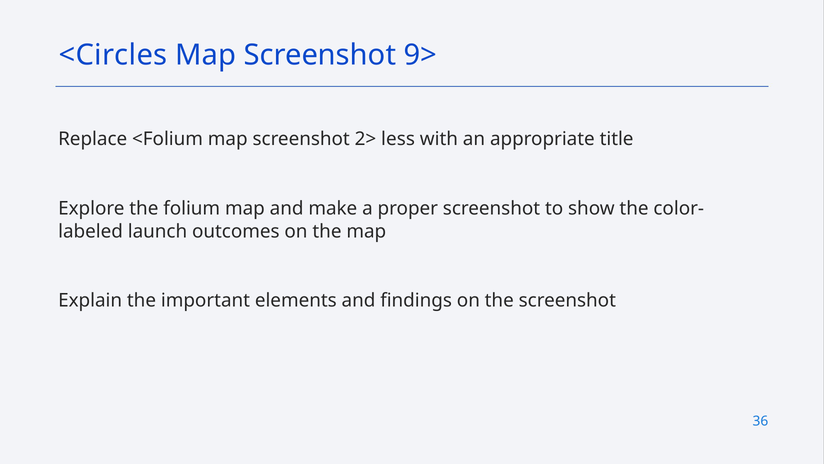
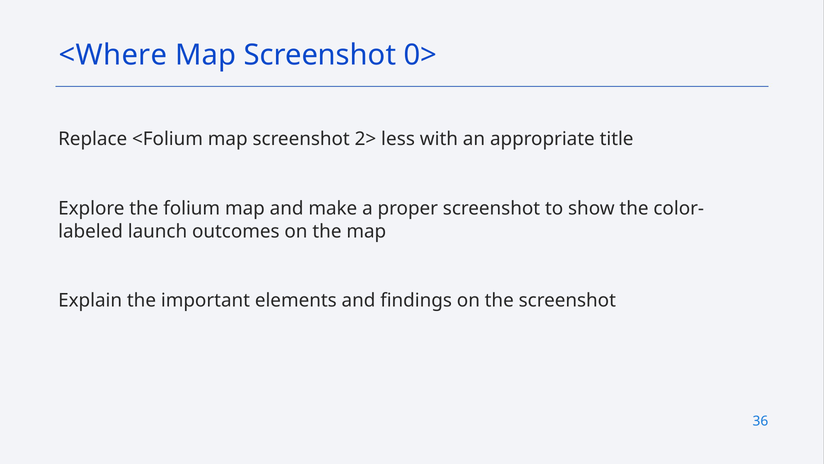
<Circles: <Circles -> <Where
9>: 9> -> 0>
